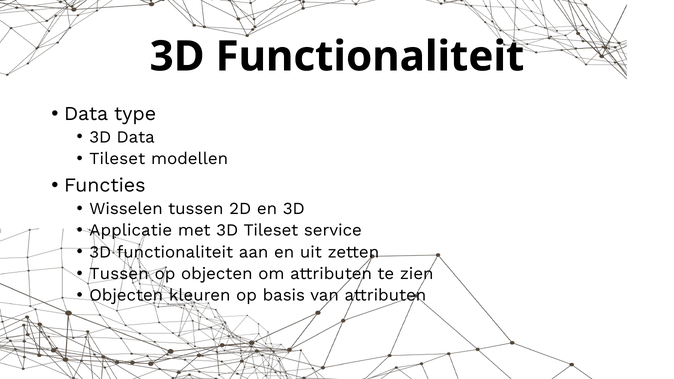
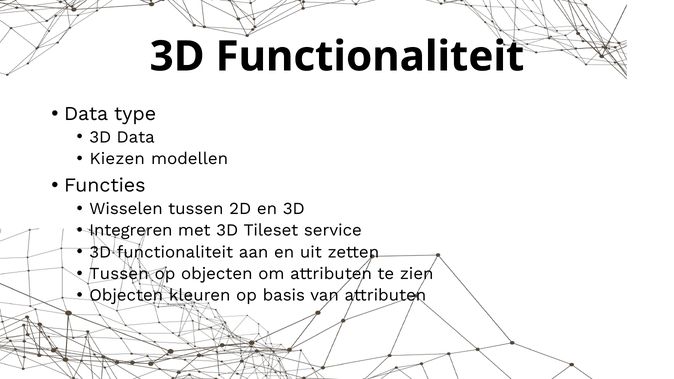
Tileset at (117, 159): Tileset -> Kiezen
Applicatie: Applicatie -> Integreren
